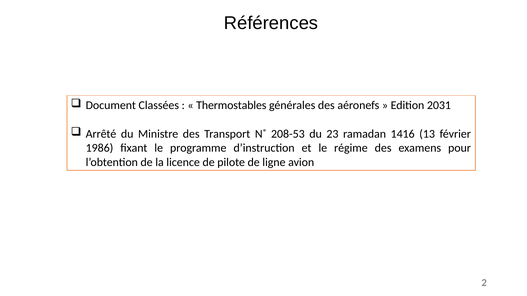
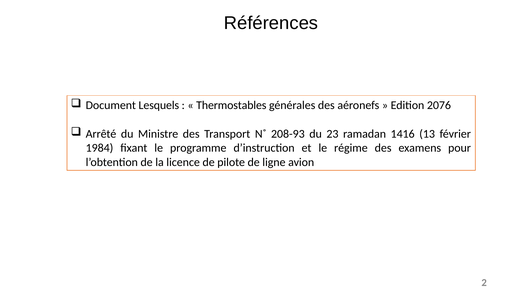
Classées: Classées -> Lesquels
2031: 2031 -> 2076
208-53: 208-53 -> 208-93
1986: 1986 -> 1984
